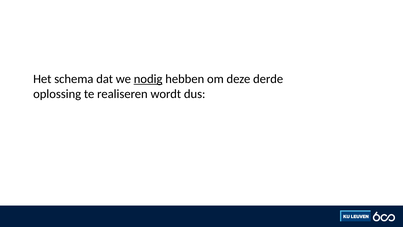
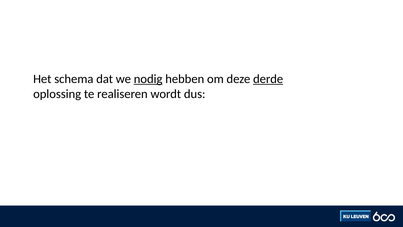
derde underline: none -> present
